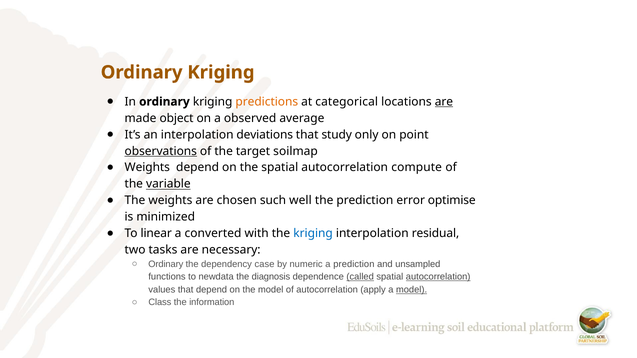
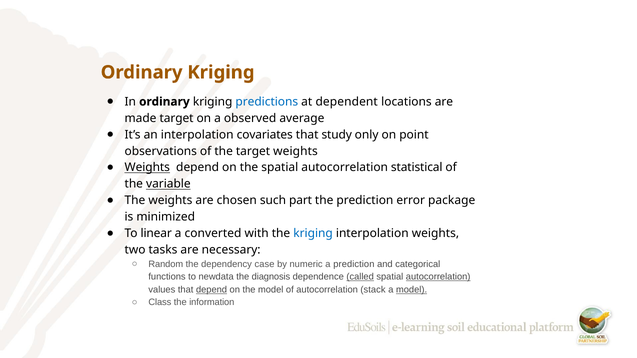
predictions colour: orange -> blue
categorical: categorical -> dependent
are at (444, 102) underline: present -> none
made object: object -> target
deviations: deviations -> covariates
observations underline: present -> none
target soilmap: soilmap -> weights
Weights at (147, 168) underline: none -> present
compute: compute -> statistical
well: well -> part
optimise: optimise -> package
interpolation residual: residual -> weights
Ordinary at (166, 264): Ordinary -> Random
unsampled: unsampled -> categorical
depend at (212, 290) underline: none -> present
apply: apply -> stack
